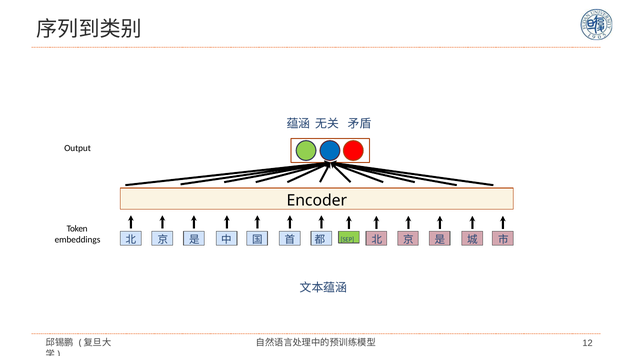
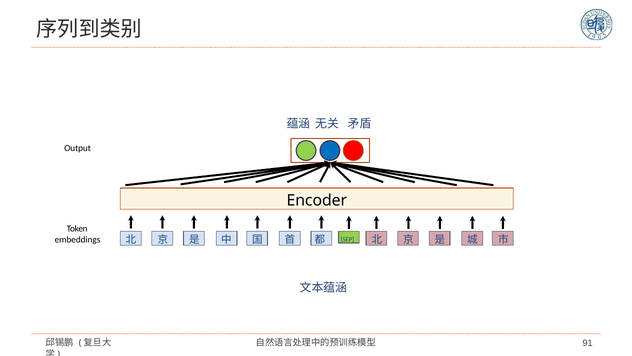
12: 12 -> 91
